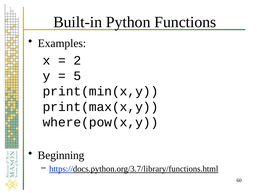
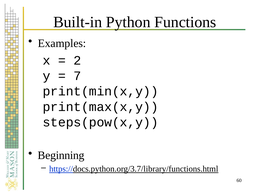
5: 5 -> 7
where(pow(x,y: where(pow(x,y -> steps(pow(x,y
